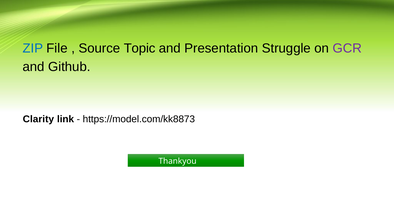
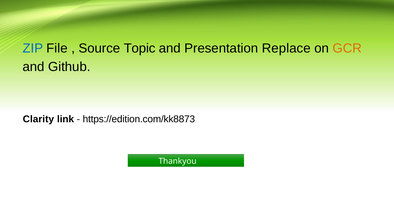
Struggle: Struggle -> Replace
GCR colour: purple -> orange
https://model.com/kk8873: https://model.com/kk8873 -> https://edition.com/kk8873
